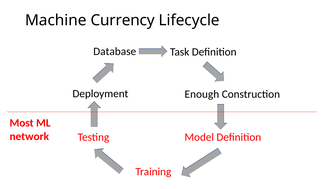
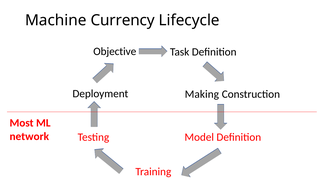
Database: Database -> Objective
Enough: Enough -> Making
